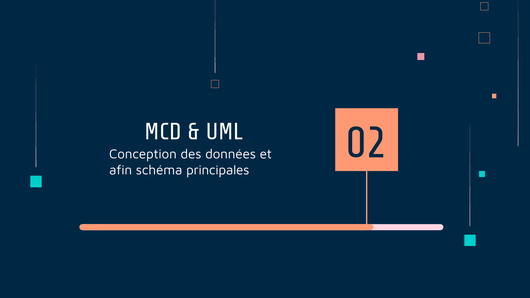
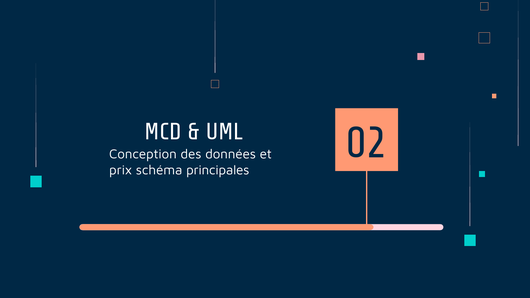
afin: afin -> prix
